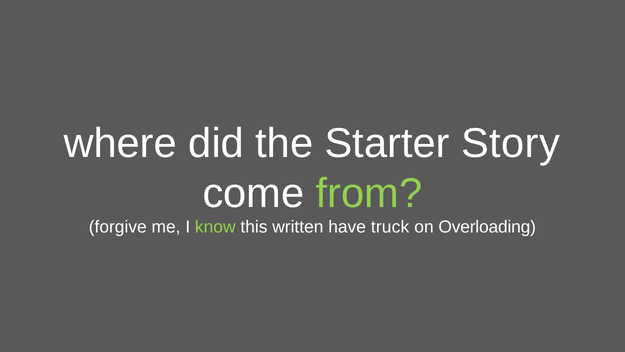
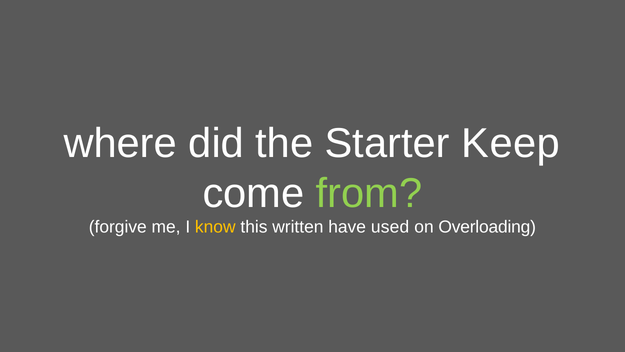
Story: Story -> Keep
know colour: light green -> yellow
truck: truck -> used
